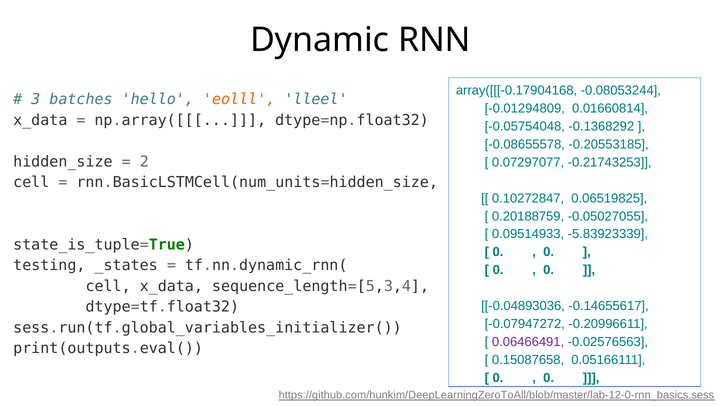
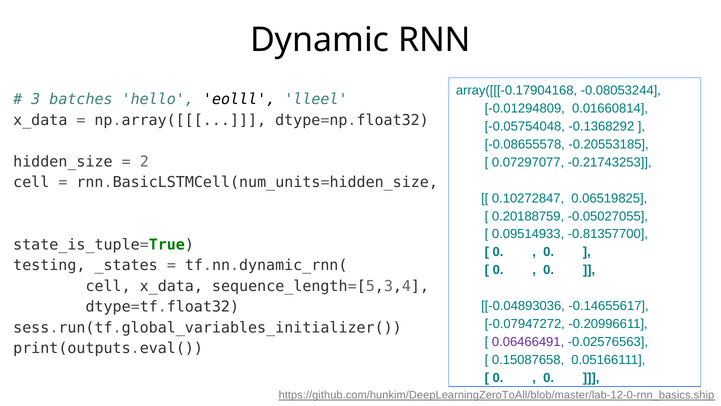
eolll colour: orange -> black
-5.83923339: -5.83923339 -> -0.81357700
https://github.com/hunkim/DeepLearningZeroToAll/blob/master/lab-12-0-rnn_basics.sess: https://github.com/hunkim/DeepLearningZeroToAll/blob/master/lab-12-0-rnn_basics.sess -> https://github.com/hunkim/DeepLearningZeroToAll/blob/master/lab-12-0-rnn_basics.ship
